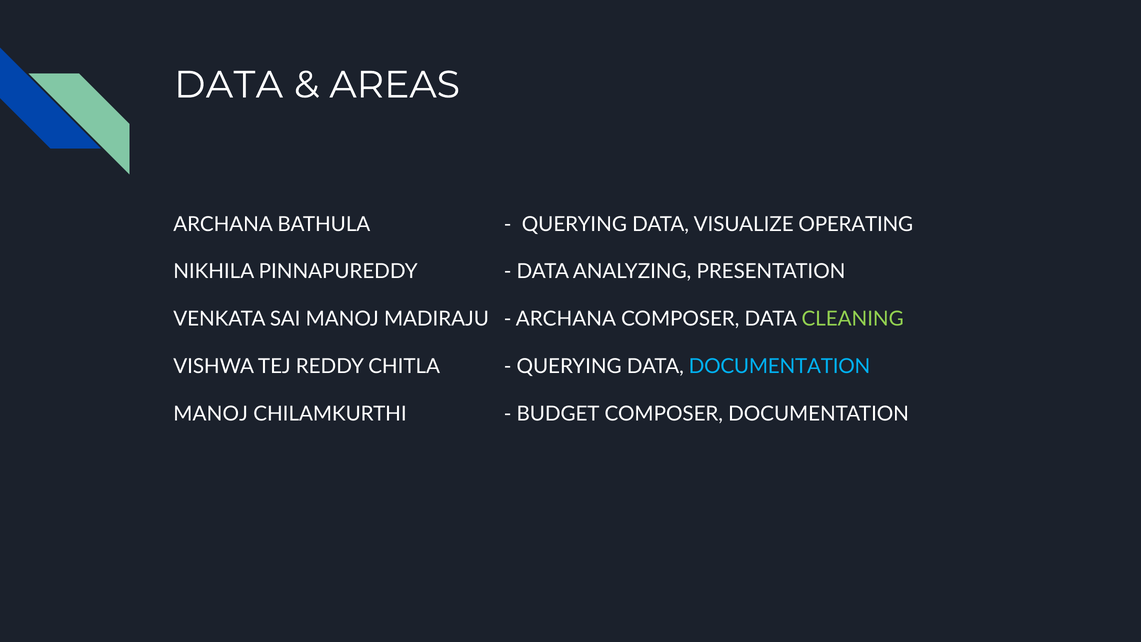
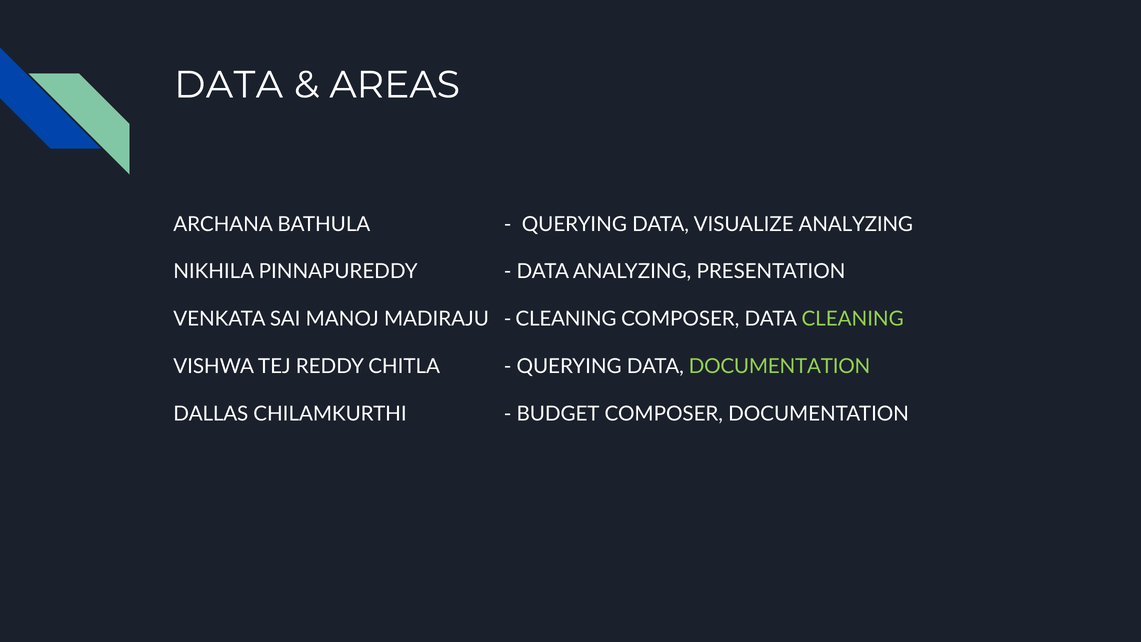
VISUALIZE OPERATING: OPERATING -> ANALYZING
ARCHANA at (566, 319): ARCHANA -> CLEANING
DOCUMENTATION at (780, 366) colour: light blue -> light green
MANOJ at (211, 414): MANOJ -> DALLAS
